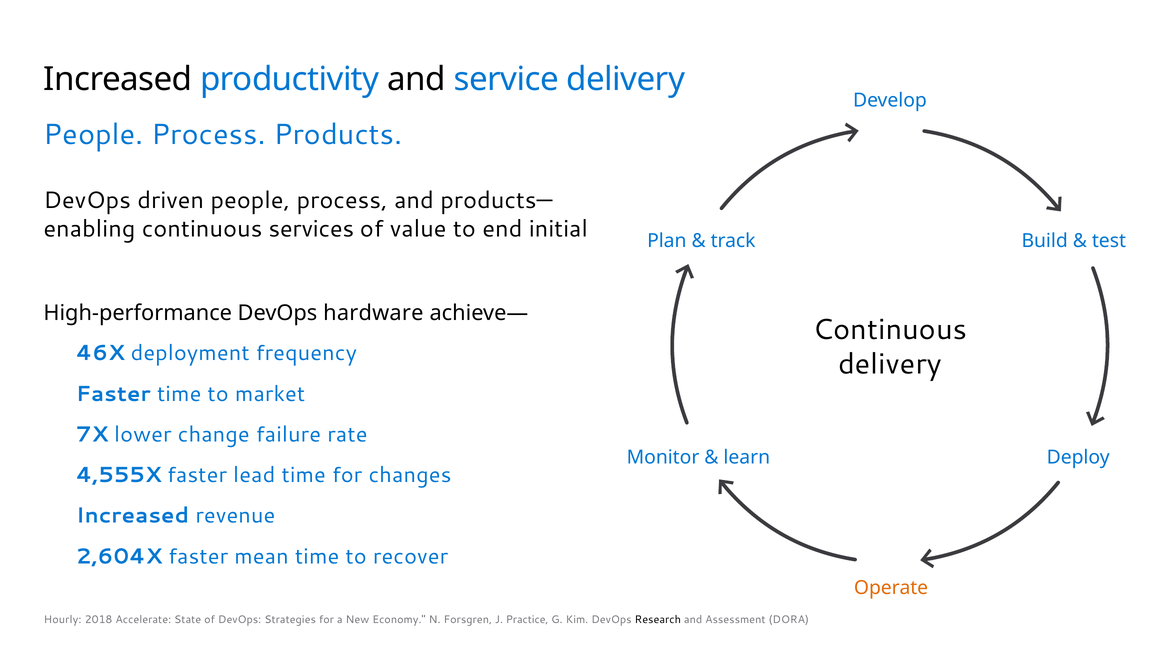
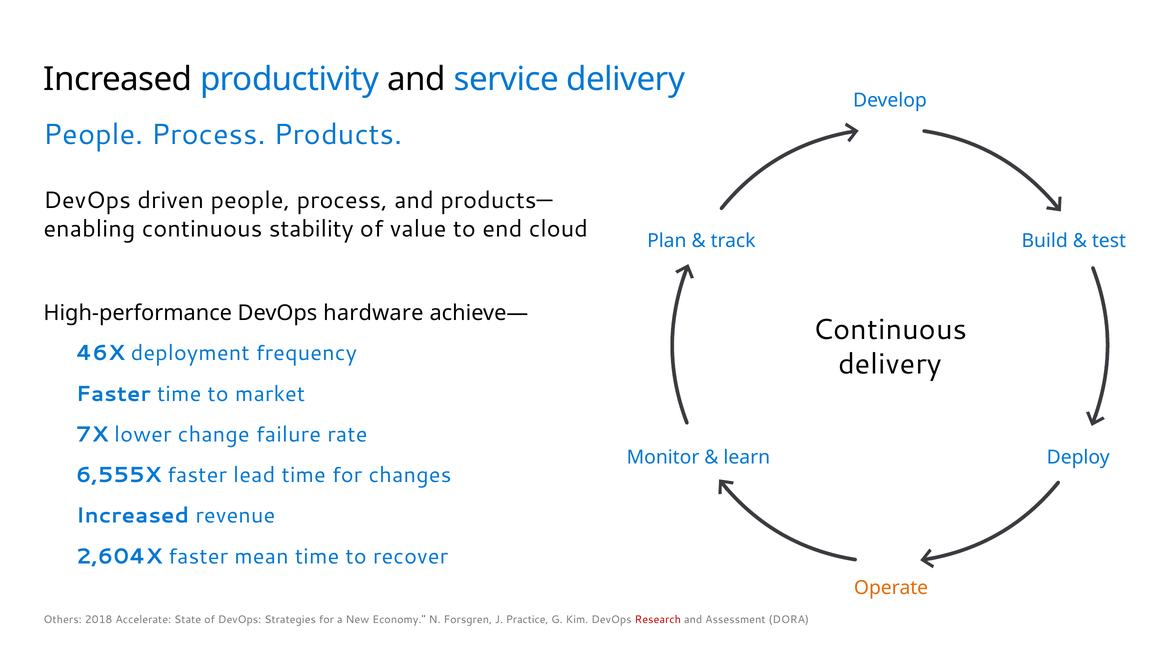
services: services -> stability
initial: initial -> cloud
4,555X: 4,555X -> 6,555X
Hourly: Hourly -> Others
Research colour: black -> red
